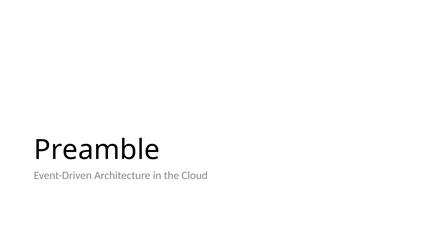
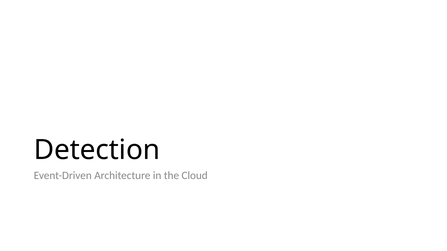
Preamble: Preamble -> Detection
